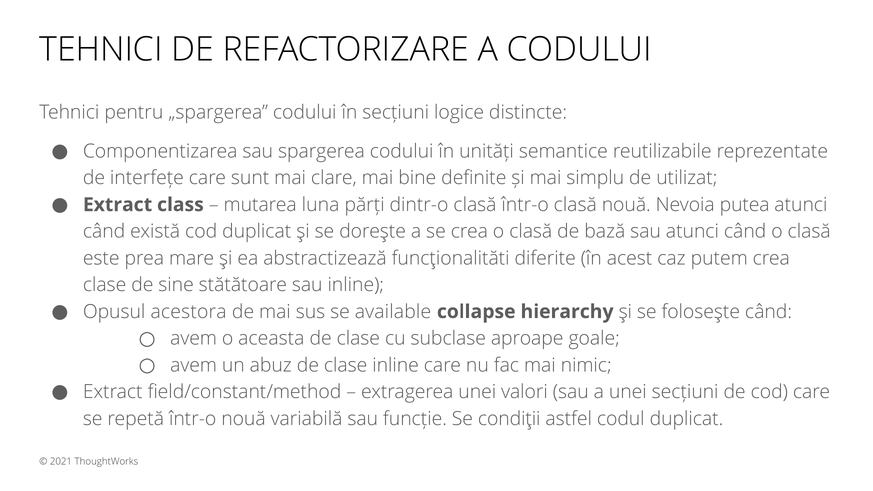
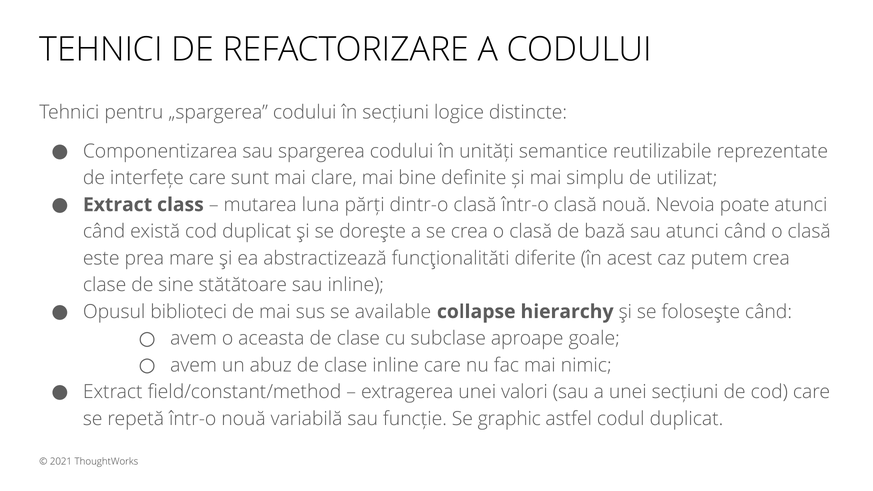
putea: putea -> poate
acestora: acestora -> biblioteci
condiţii: condiţii -> graphic
